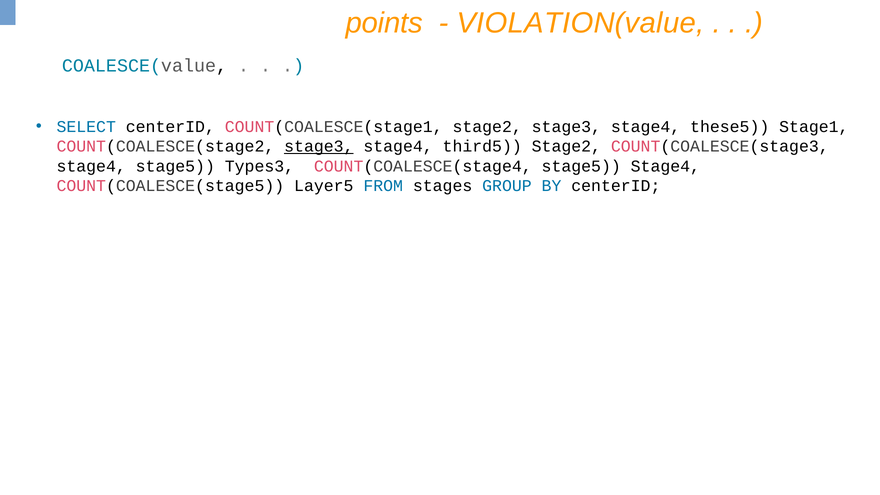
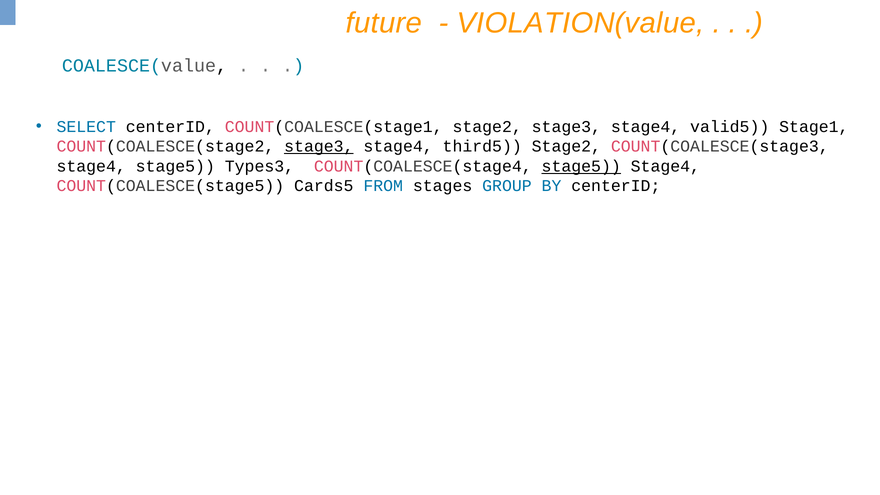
points: points -> future
these5: these5 -> valid5
stage5 at (581, 166) underline: none -> present
Layer5: Layer5 -> Cards5
